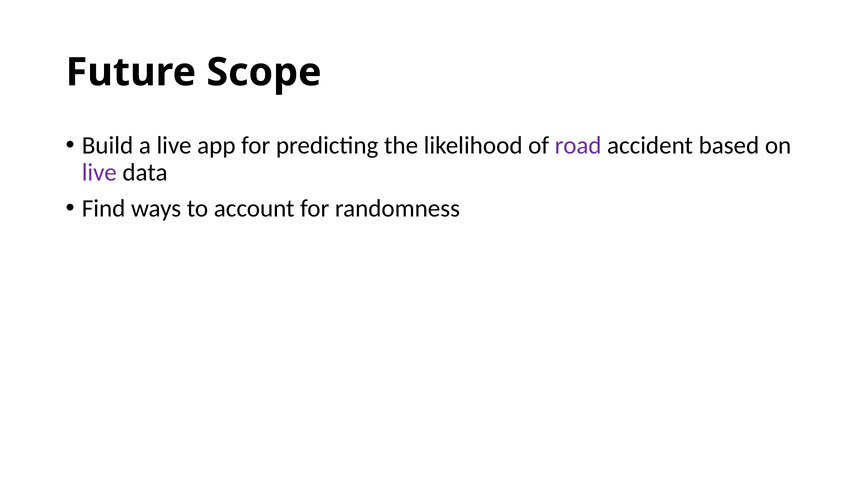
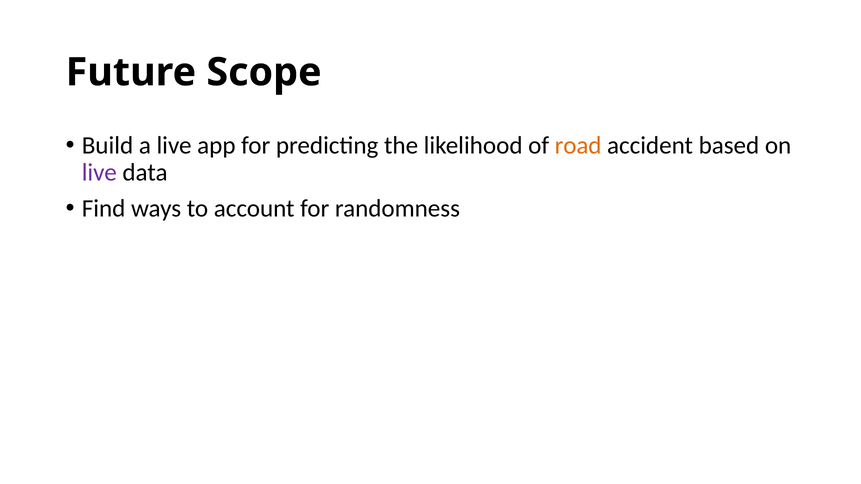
road colour: purple -> orange
